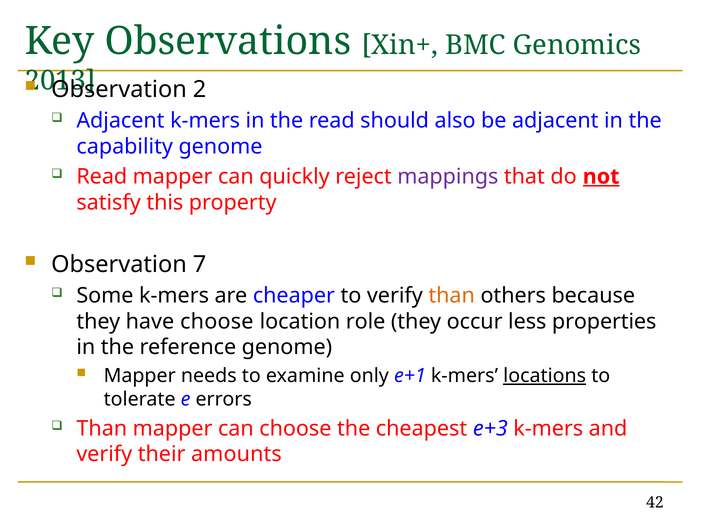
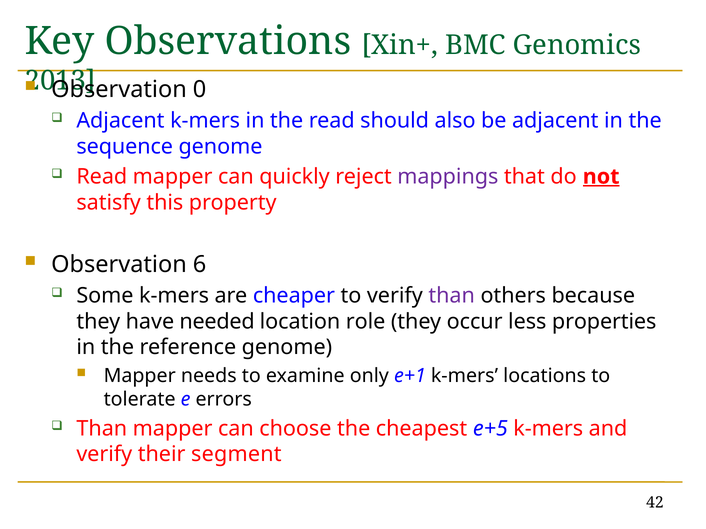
2: 2 -> 0
capability: capability -> sequence
7: 7 -> 6
than at (452, 296) colour: orange -> purple
have choose: choose -> needed
locations underline: present -> none
e+3: e+3 -> e+5
amounts: amounts -> segment
